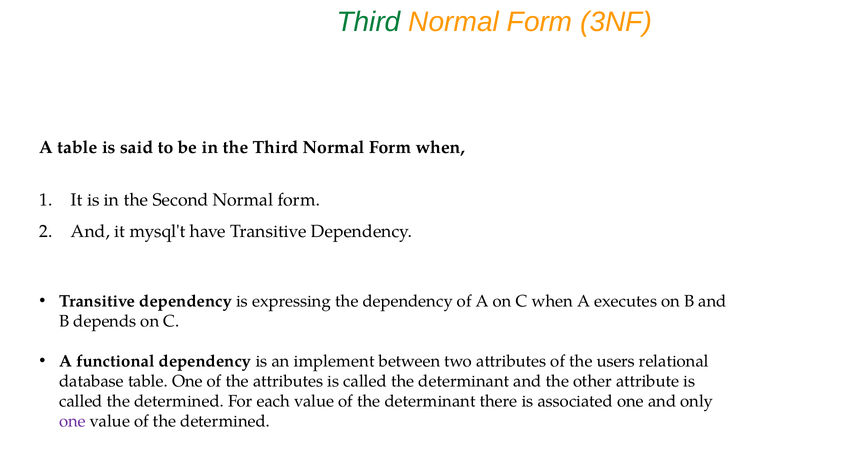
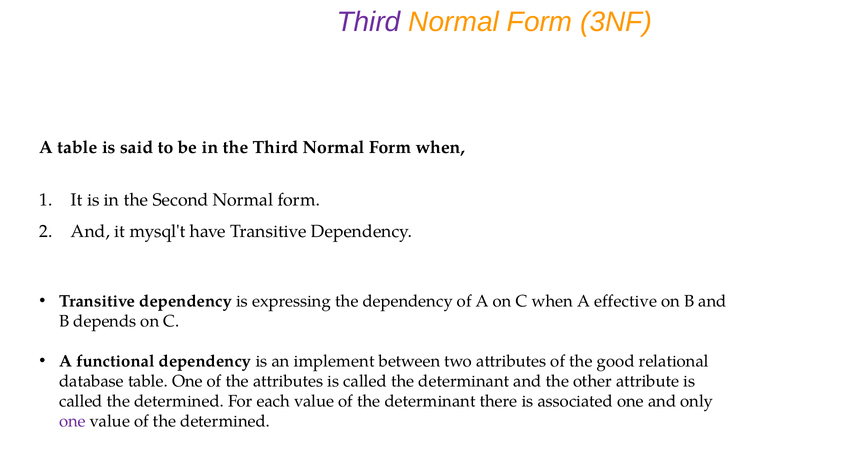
Third at (369, 22) colour: green -> purple
executes: executes -> effective
users: users -> good
